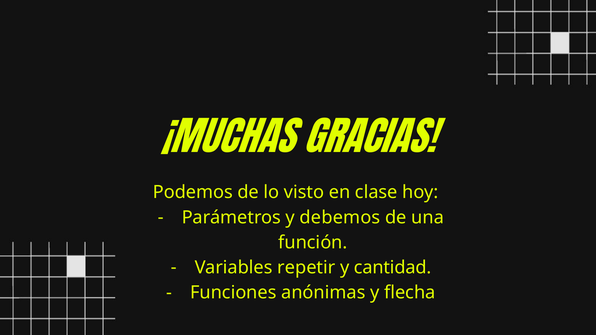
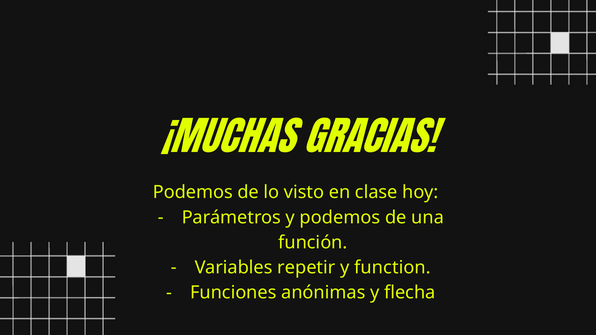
y debemos: debemos -> podemos
cantidad: cantidad -> function
